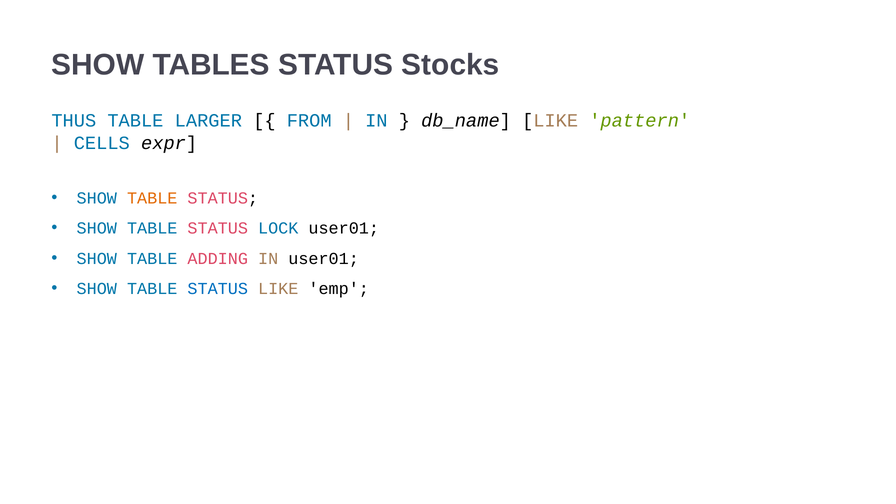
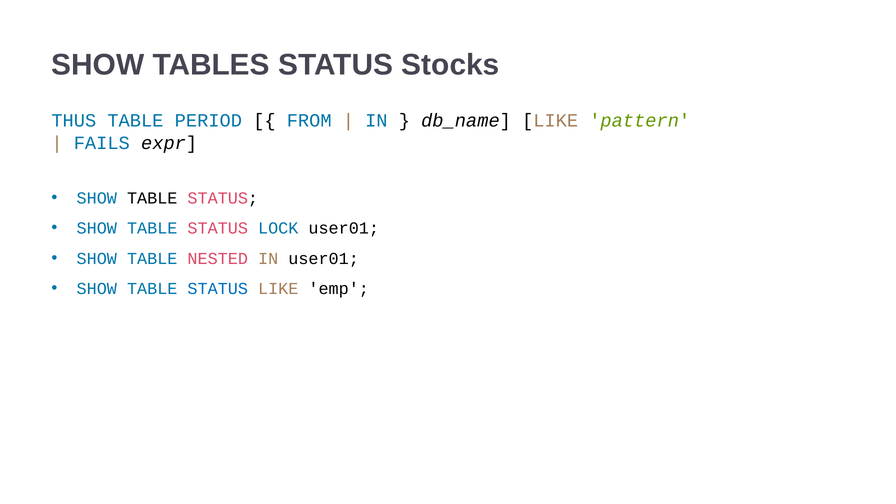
LARGER: LARGER -> PERIOD
CELLS: CELLS -> FAILS
TABLE at (152, 198) colour: orange -> black
ADDING: ADDING -> NESTED
